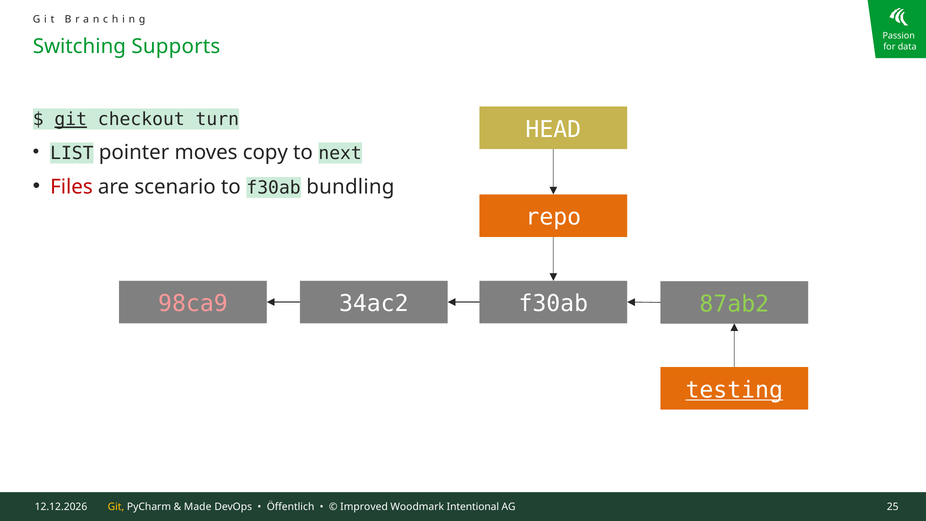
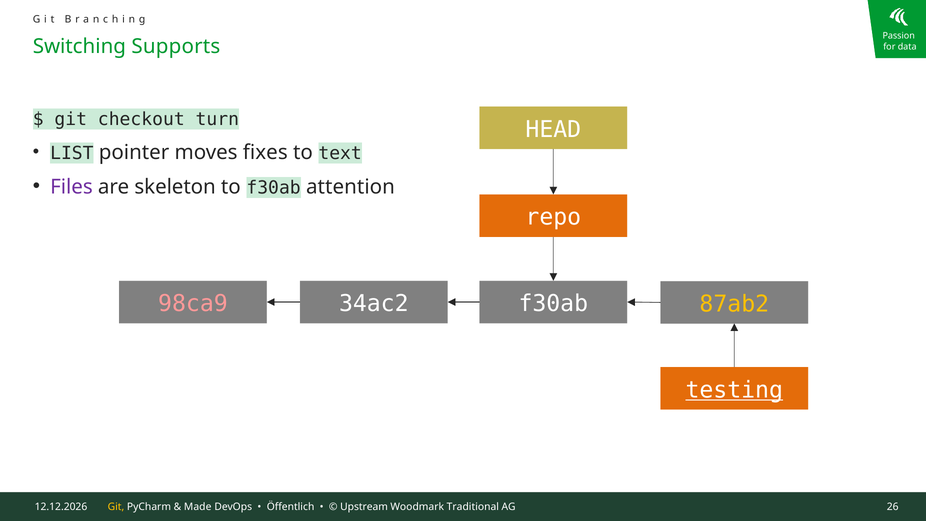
git at (71, 119) underline: present -> none
copy: copy -> fixes
next: next -> text
Files colour: red -> purple
scenario: scenario -> skeleton
bundling: bundling -> attention
87ab2 colour: light green -> yellow
Improved: Improved -> Upstream
Intentional: Intentional -> Traditional
25: 25 -> 26
